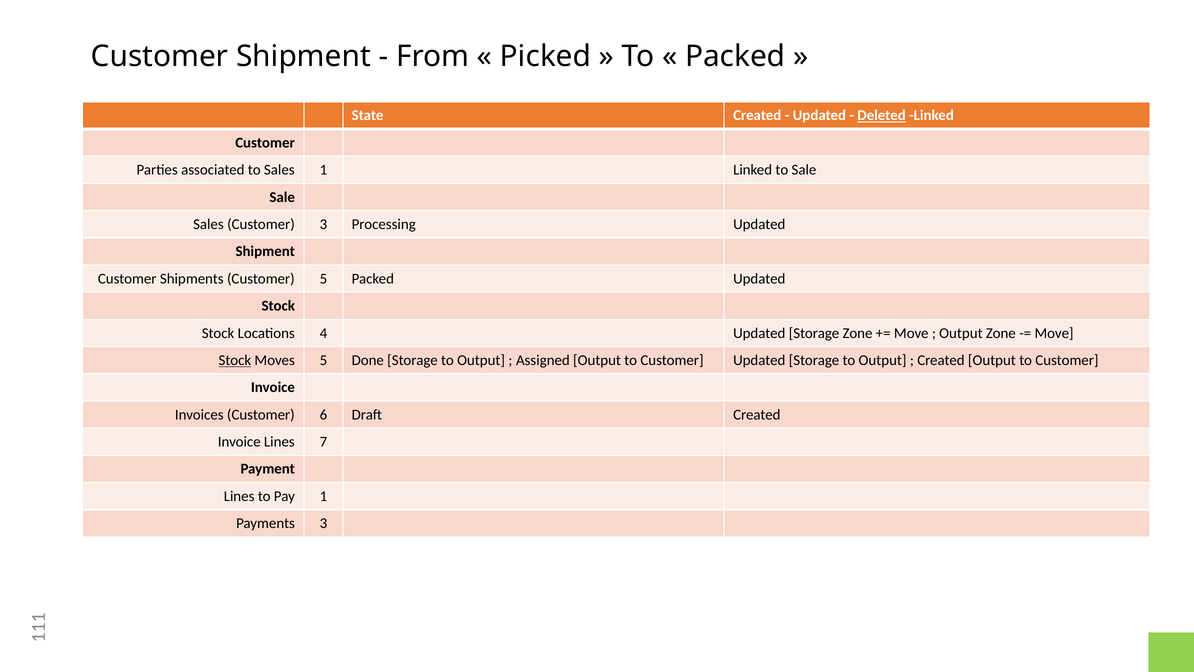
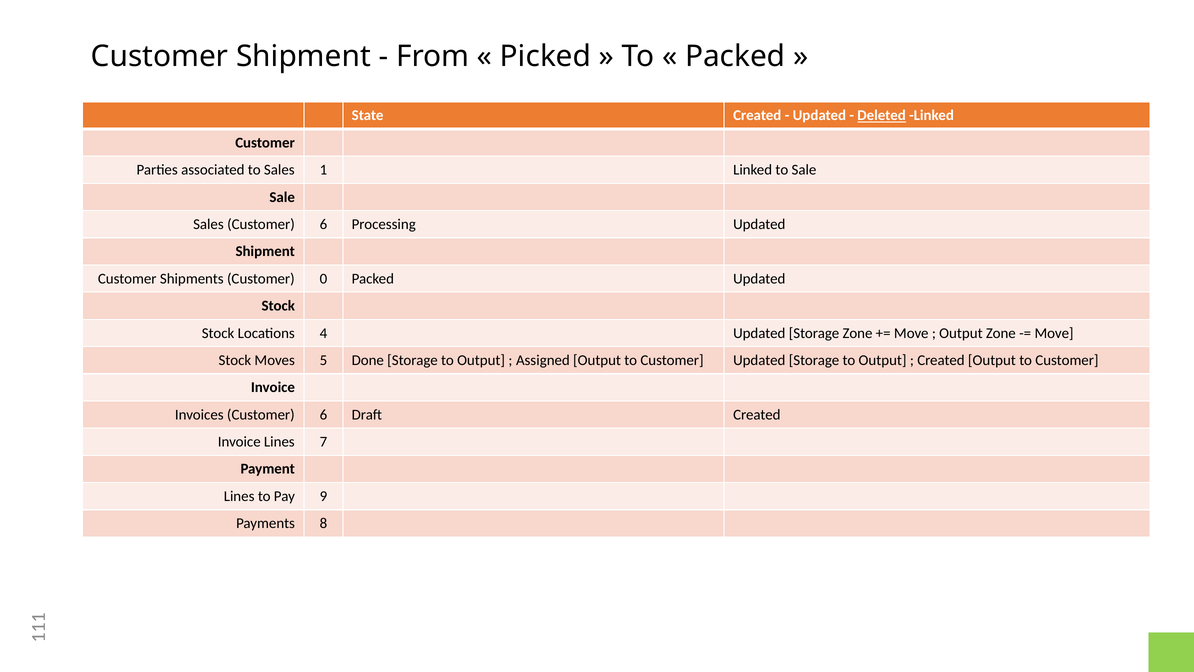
Sales Customer 3: 3 -> 6
Customer 5: 5 -> 0
Stock at (235, 360) underline: present -> none
Pay 1: 1 -> 9
Payments 3: 3 -> 8
